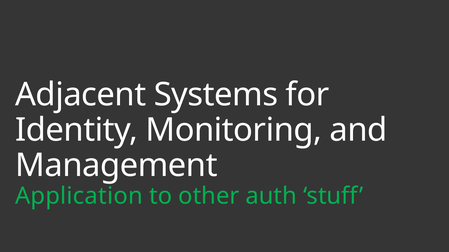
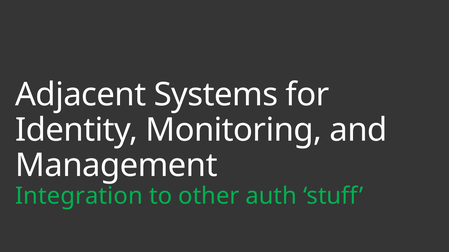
Application: Application -> Integration
